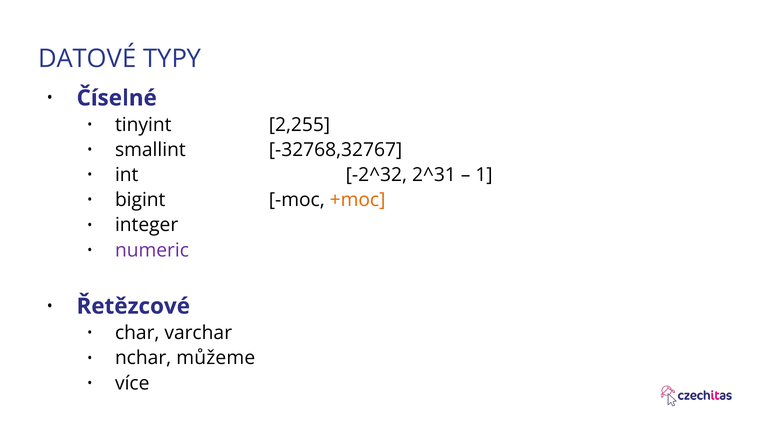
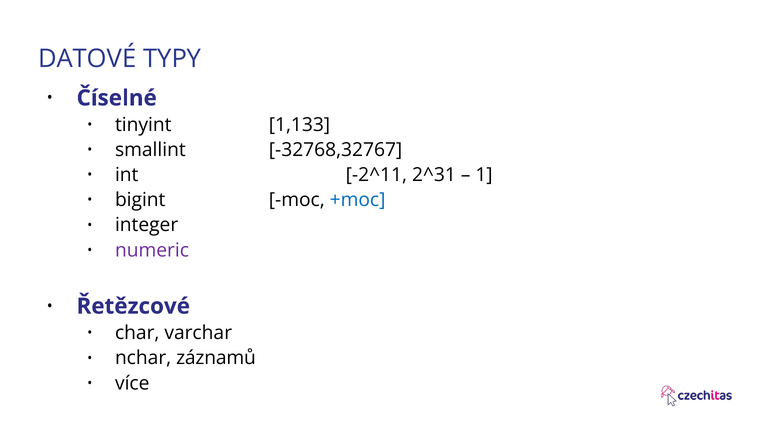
2,255: 2,255 -> 1,133
-2^32: -2^32 -> -2^11
+moc colour: orange -> blue
můžeme: můžeme -> záznamů
